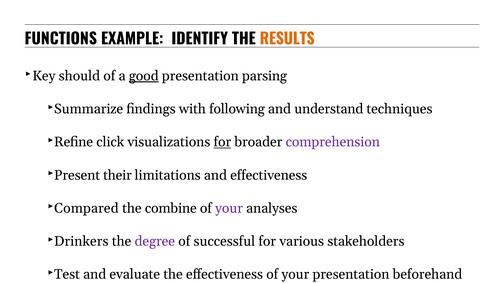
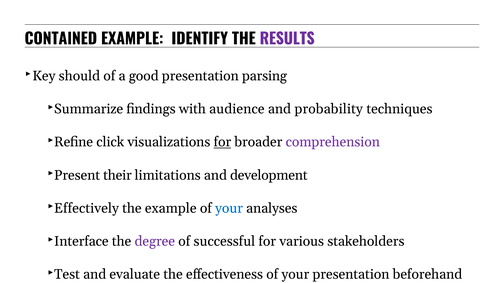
FUNCTIONS: FUNCTIONS -> CONTAINED
RESULTS colour: orange -> purple
good underline: present -> none
following: following -> audience
understand: understand -> probability
and effectiveness: effectiveness -> development
Compared: Compared -> Effectively
the combine: combine -> example
your at (229, 208) colour: purple -> blue
Drinkers: Drinkers -> Interface
